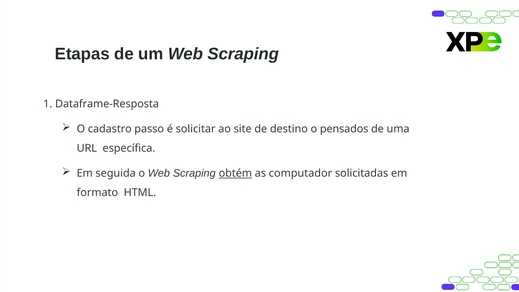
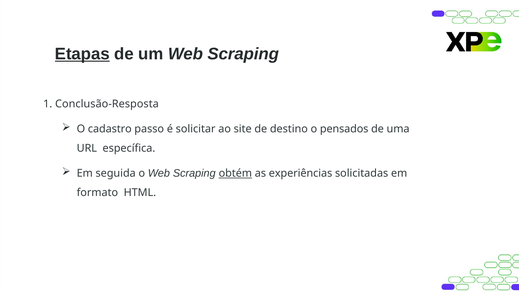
Etapas underline: none -> present
Dataframe-Resposta: Dataframe-Resposta -> Conclusão-Resposta
computador: computador -> experiências
